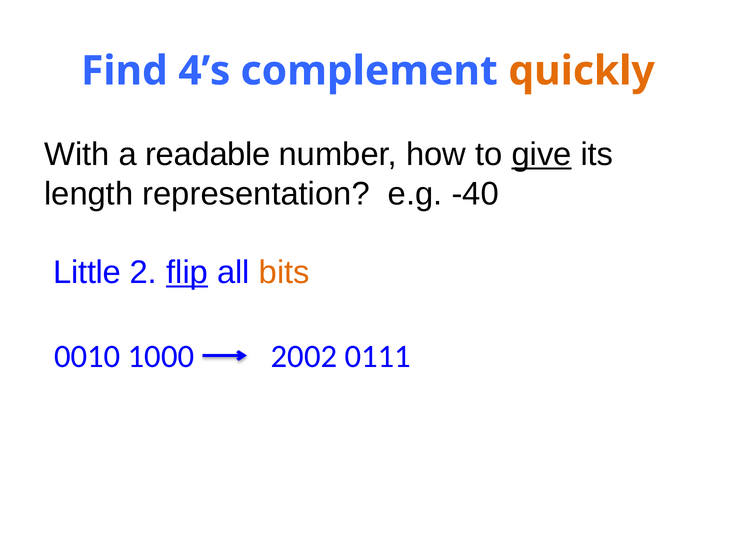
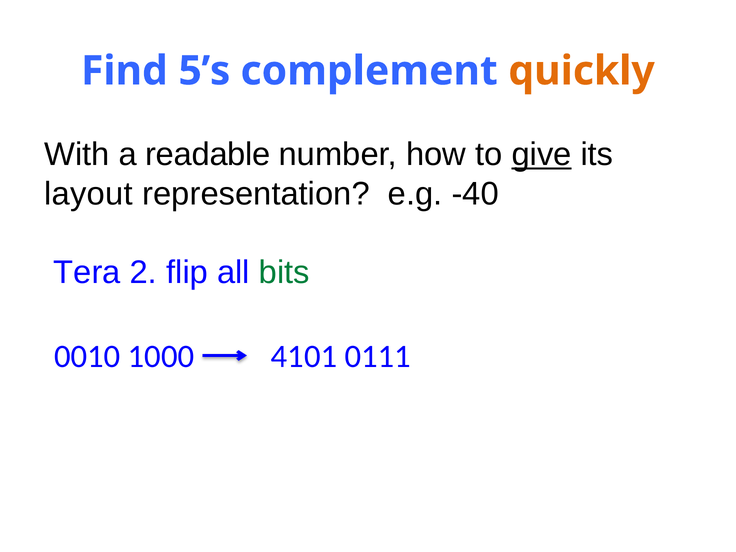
4’s: 4’s -> 5’s
length: length -> layout
Little: Little -> Tera
flip underline: present -> none
bits colour: orange -> green
2002: 2002 -> 4101
